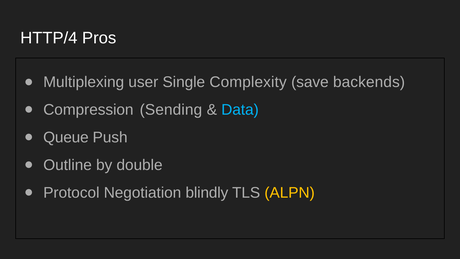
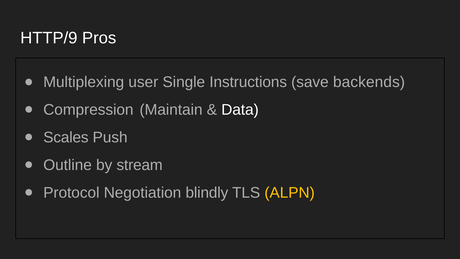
HTTP/4: HTTP/4 -> HTTP/9
Complexity: Complexity -> Instructions
Sending: Sending -> Maintain
Data colour: light blue -> white
Queue: Queue -> Scales
double: double -> stream
